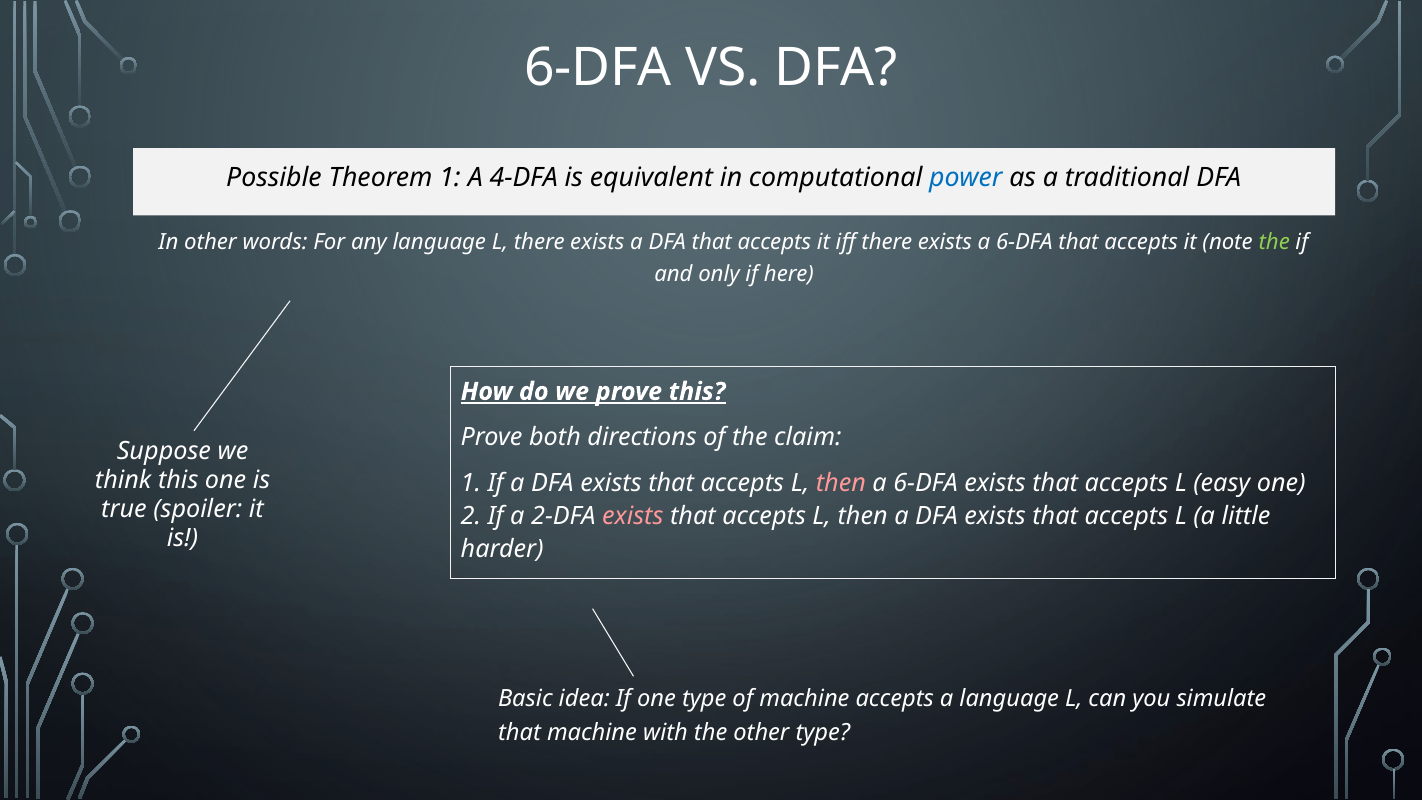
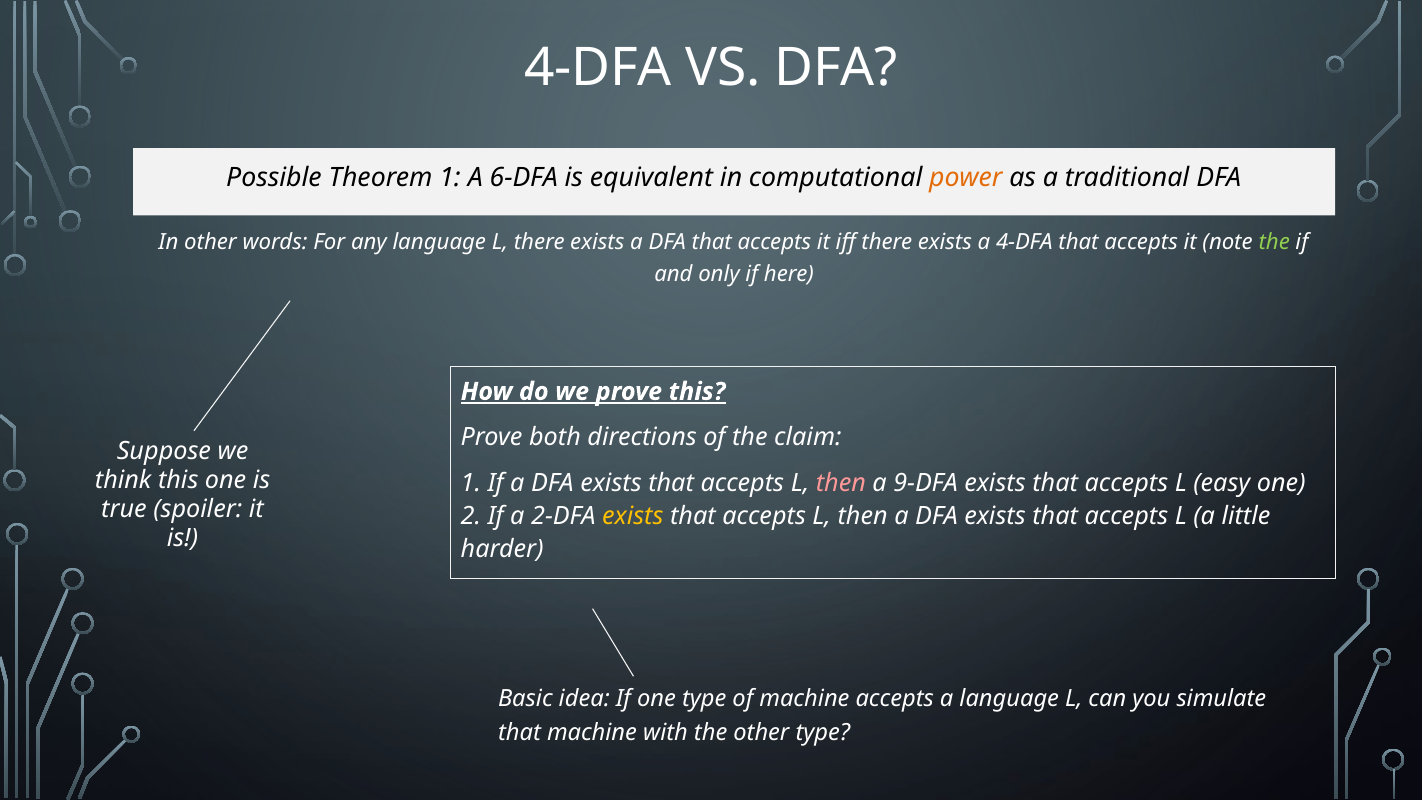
6-DFA at (598, 68): 6-DFA -> 4-DFA
4-DFA: 4-DFA -> 6-DFA
power colour: blue -> orange
exists a 6-DFA: 6-DFA -> 4-DFA
6-DFA at (926, 483): 6-DFA -> 9-DFA
exists at (633, 516) colour: pink -> yellow
